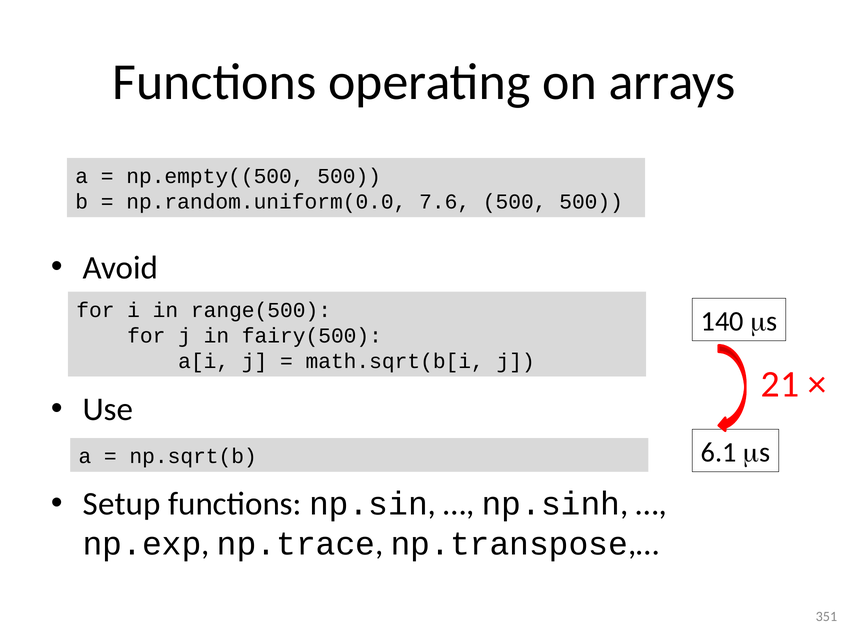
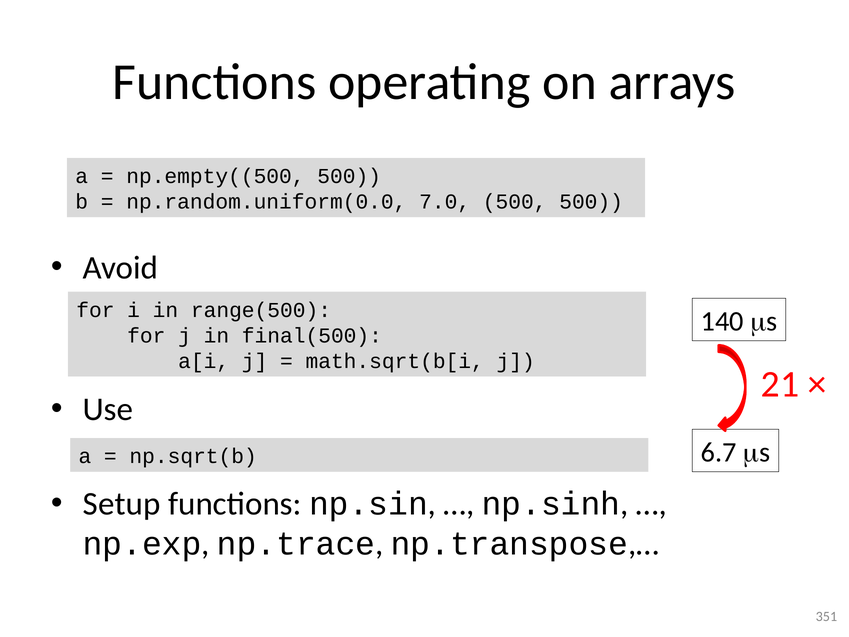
7.6: 7.6 -> 7.0
fairy(500: fairy(500 -> final(500
6.1: 6.1 -> 6.7
